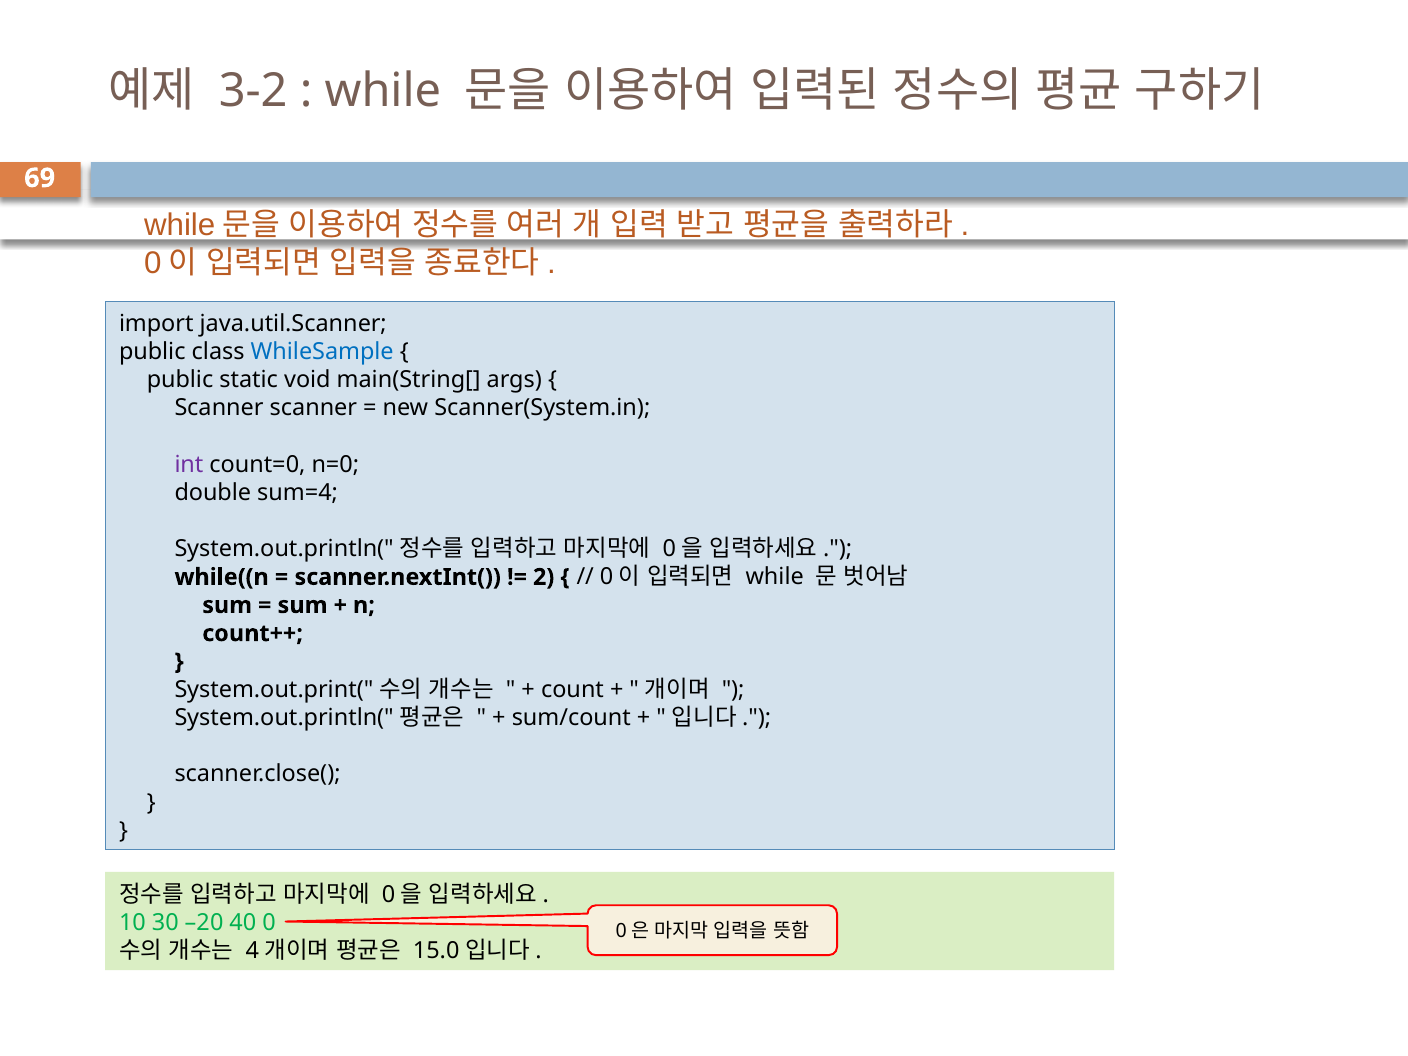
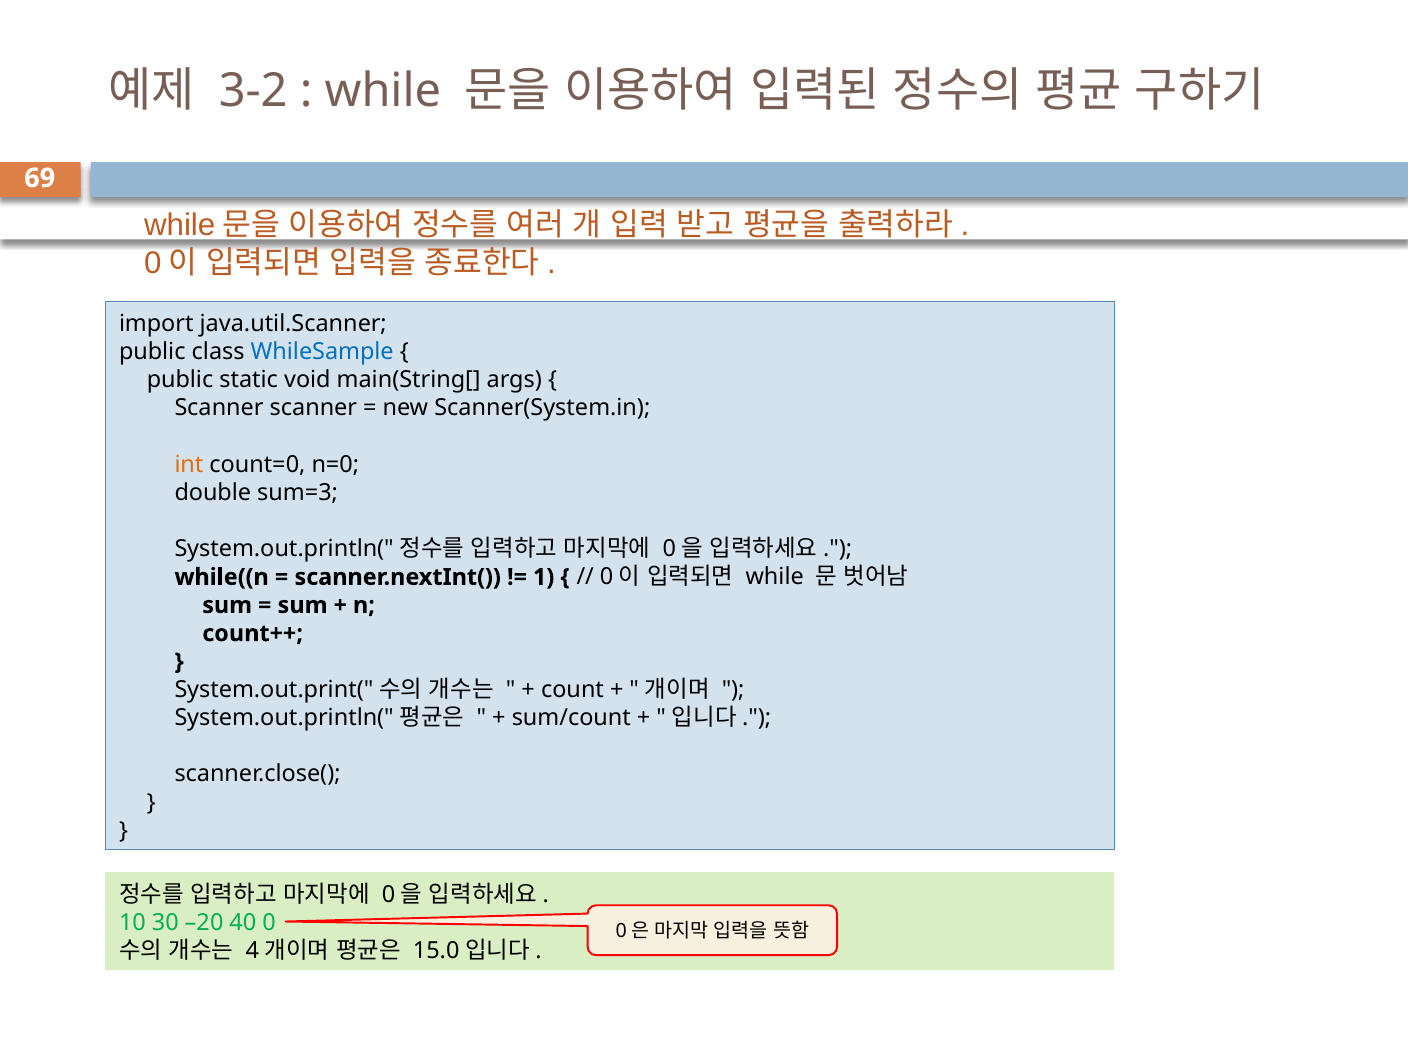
int colour: purple -> orange
sum=4: sum=4 -> sum=3
2: 2 -> 1
